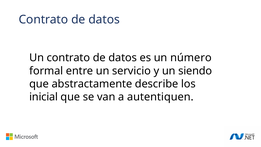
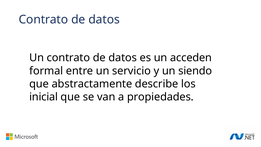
número: número -> acceden
autentiquen: autentiquen -> propiedades
